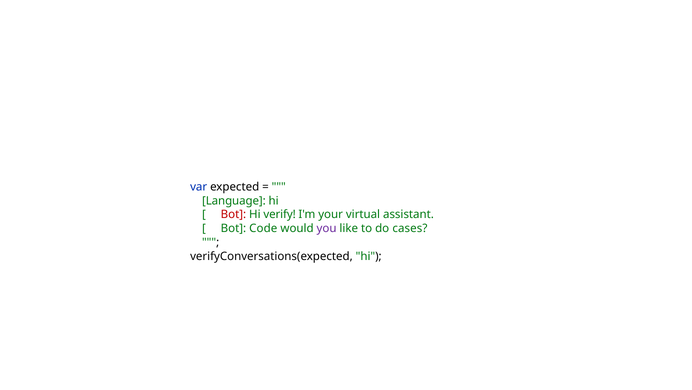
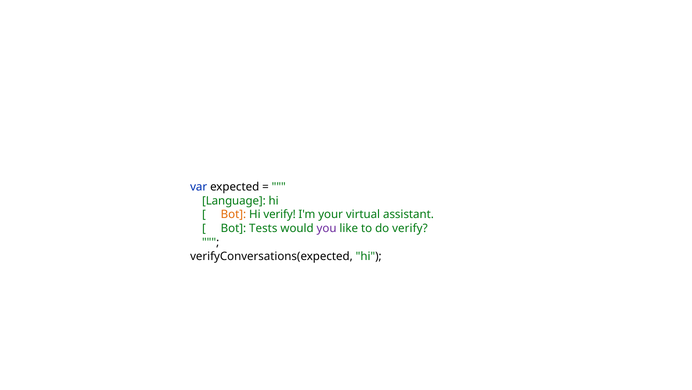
Bot at (233, 214) colour: red -> orange
Code: Code -> Tests
do cases: cases -> verify
